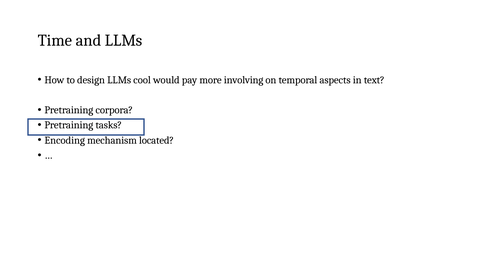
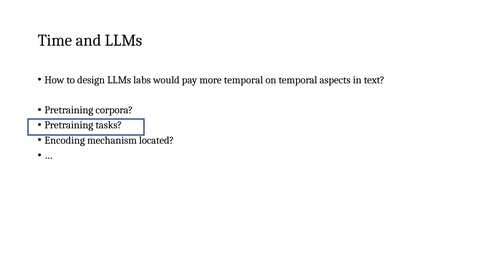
cool: cool -> labs
more involving: involving -> temporal
